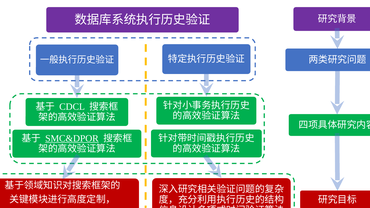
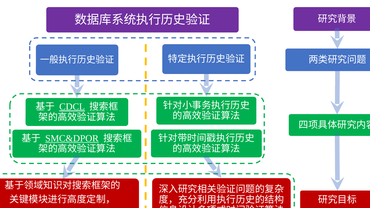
CDCL underline: none -> present
